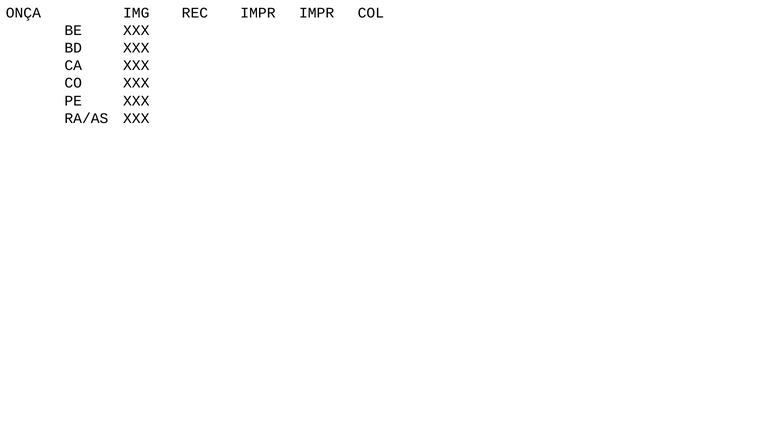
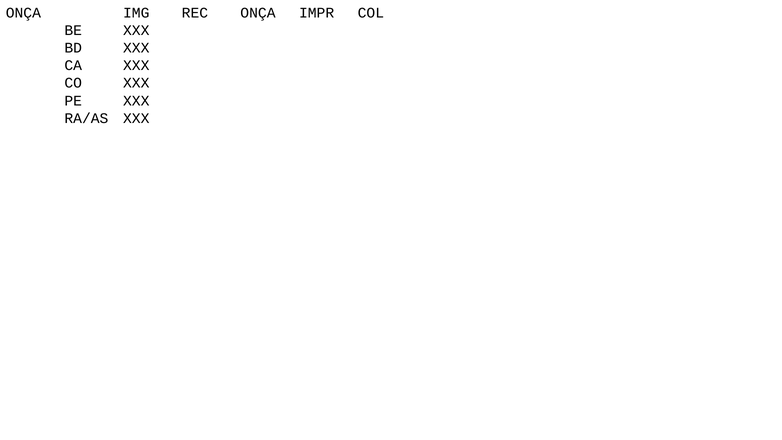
REC IMPR: IMPR -> ONÇA
